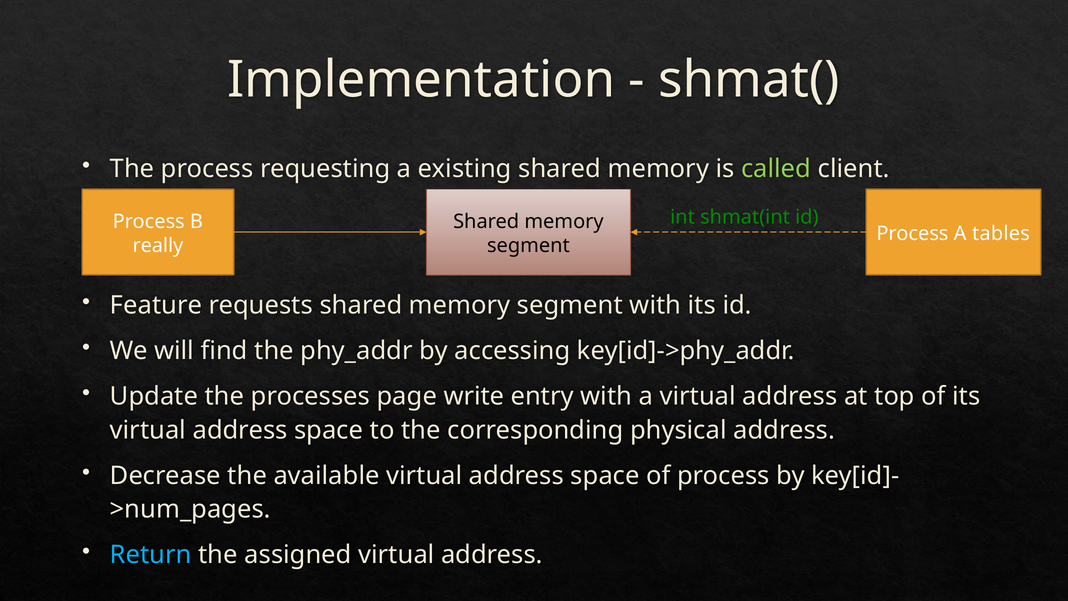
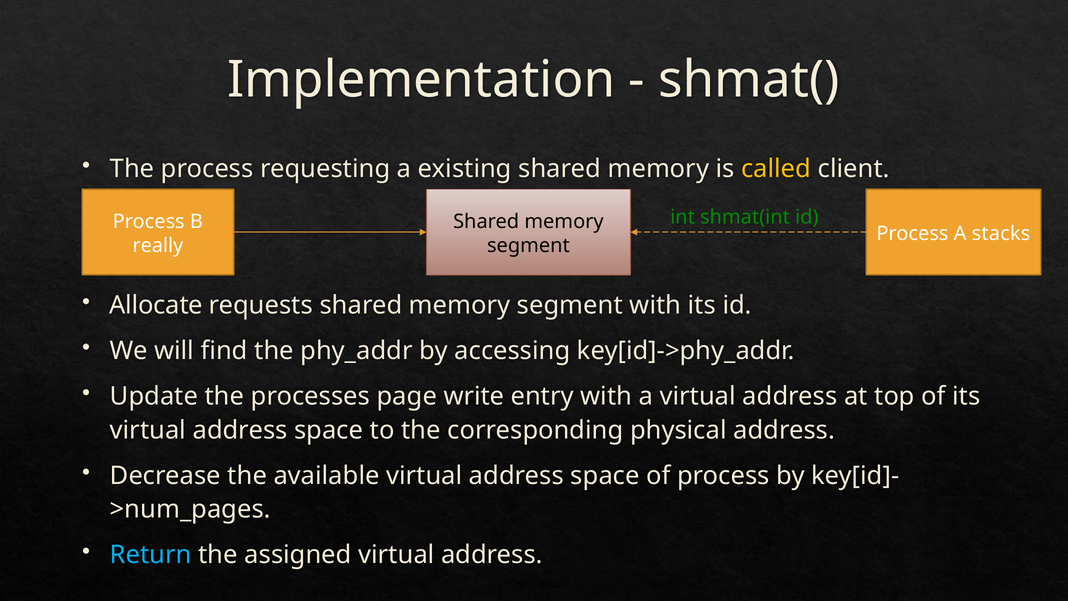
called colour: light green -> yellow
tables: tables -> stacks
Feature: Feature -> Allocate
